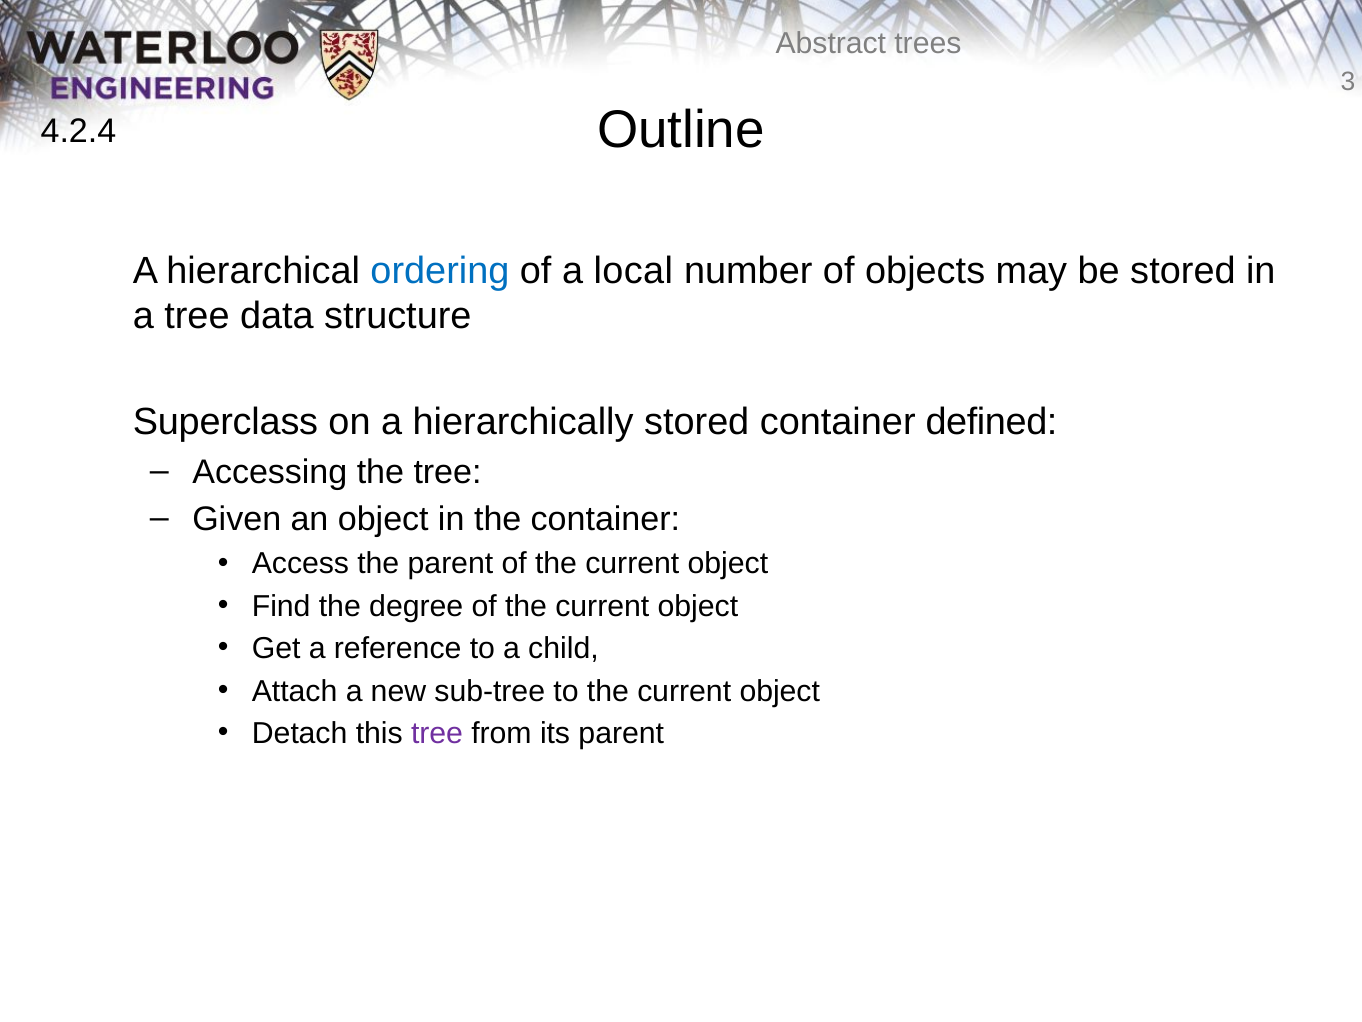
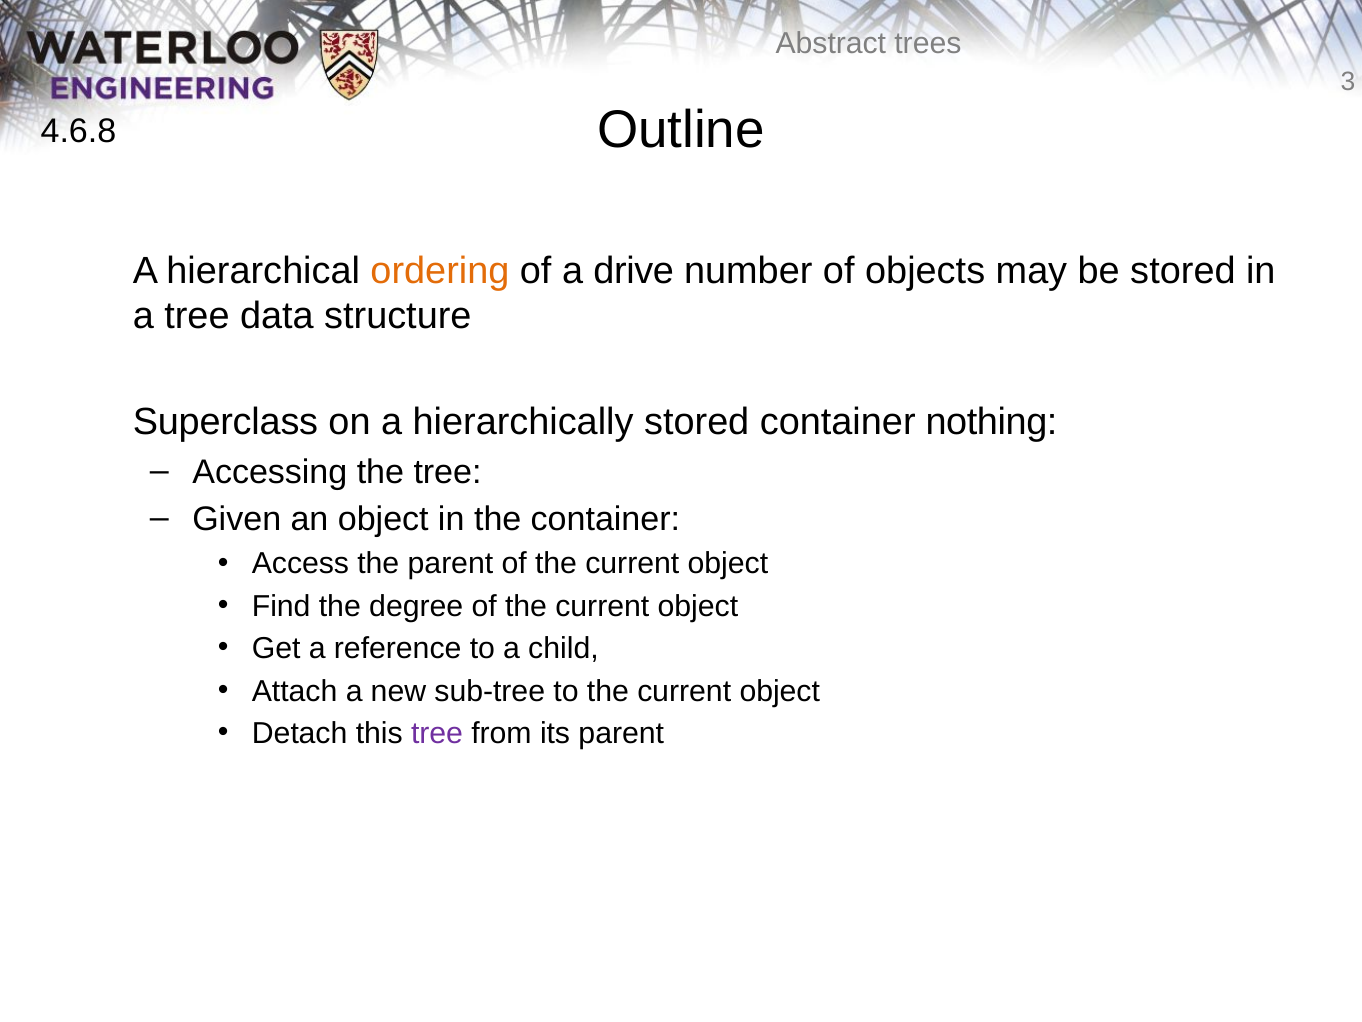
4.2.4: 4.2.4 -> 4.6.8
ordering colour: blue -> orange
local: local -> drive
defined: defined -> nothing
